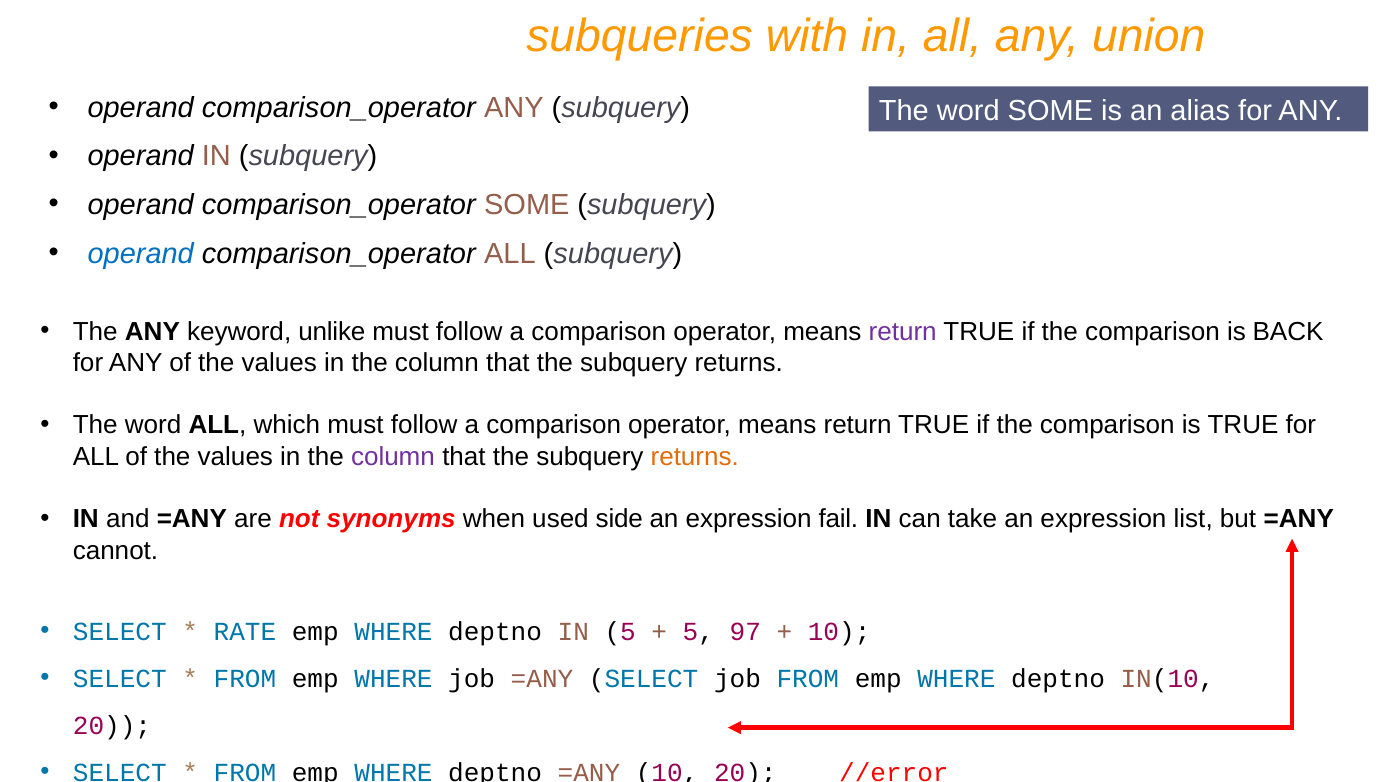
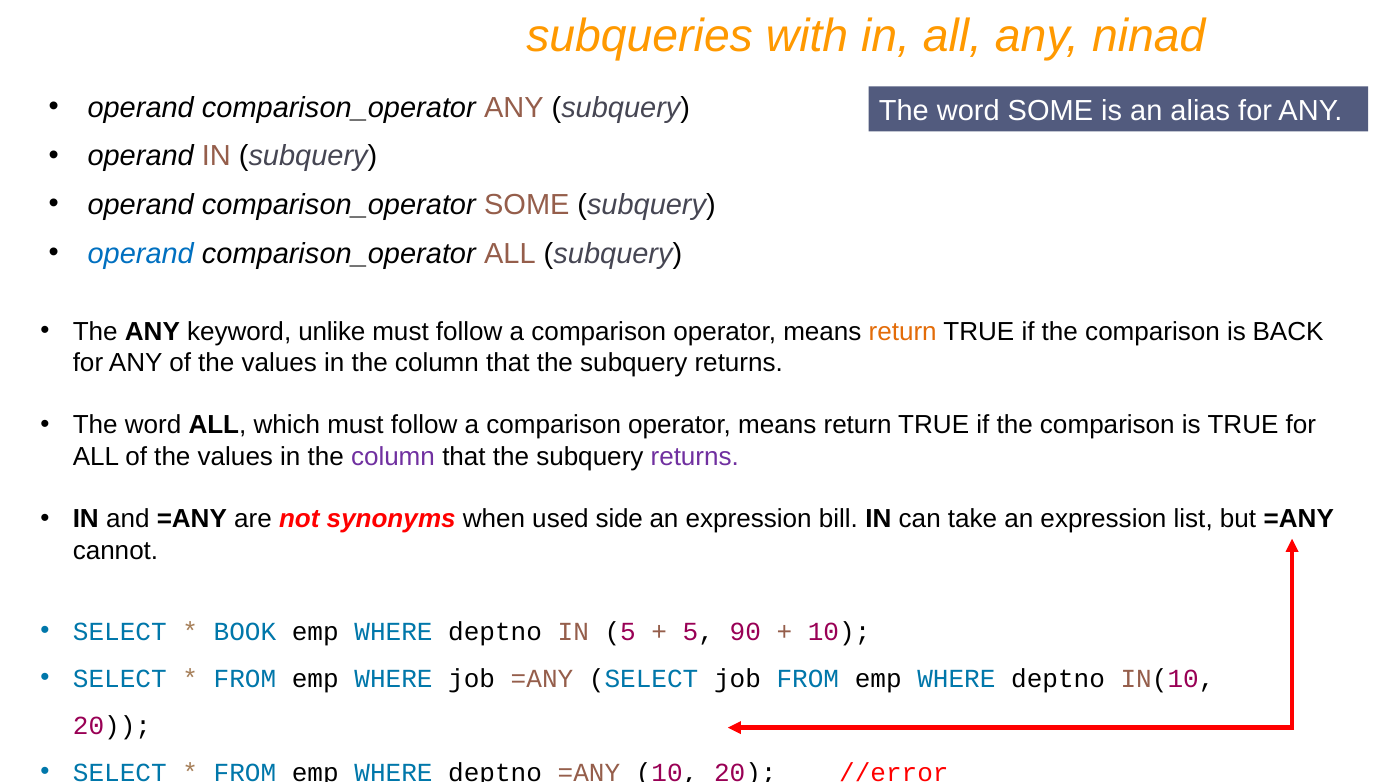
union: union -> ninad
return at (903, 331) colour: purple -> orange
returns at (695, 456) colour: orange -> purple
fail: fail -> bill
RATE: RATE -> BOOK
97: 97 -> 90
